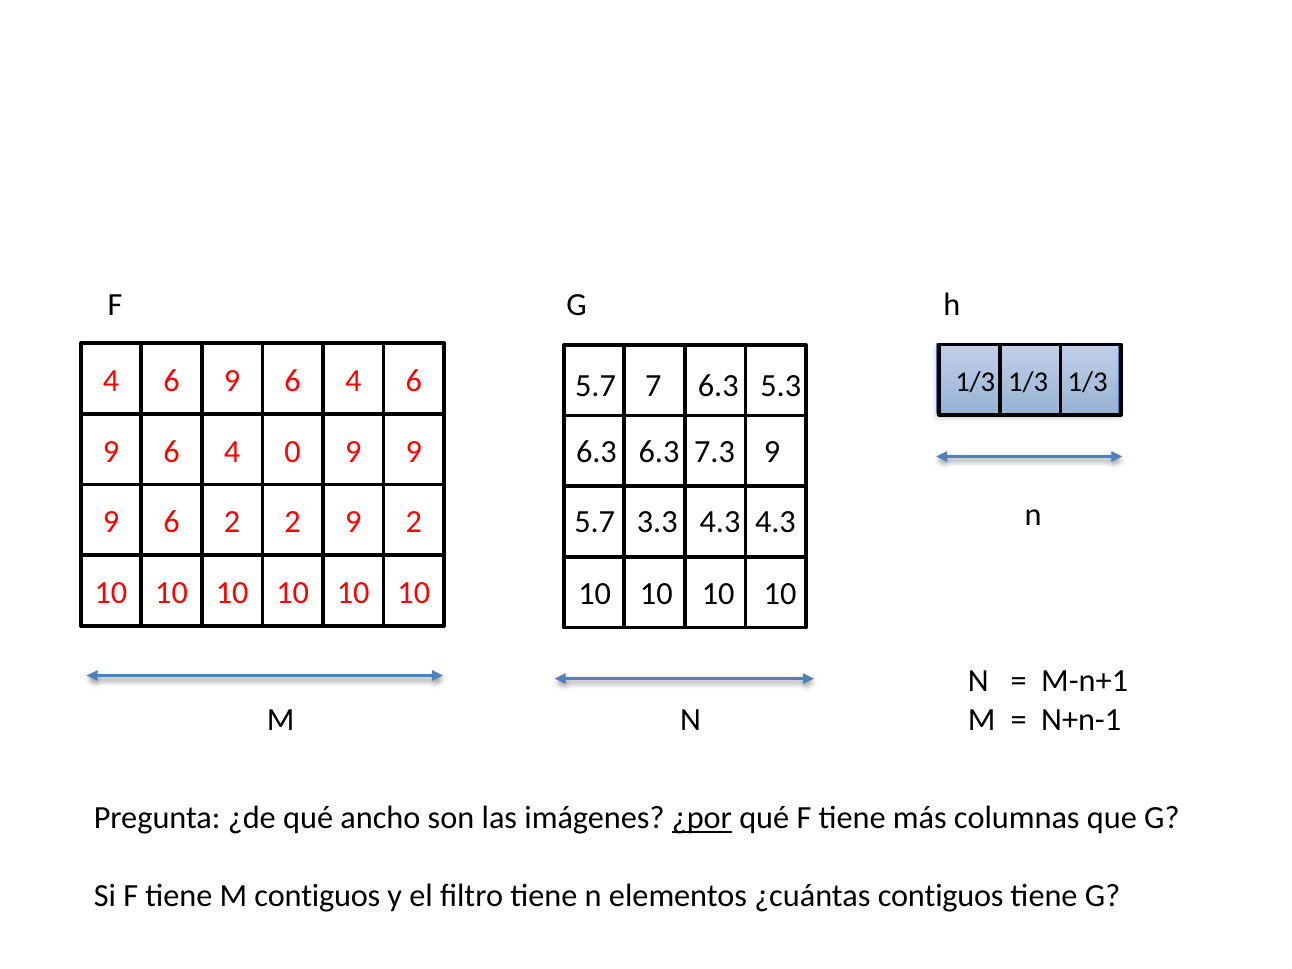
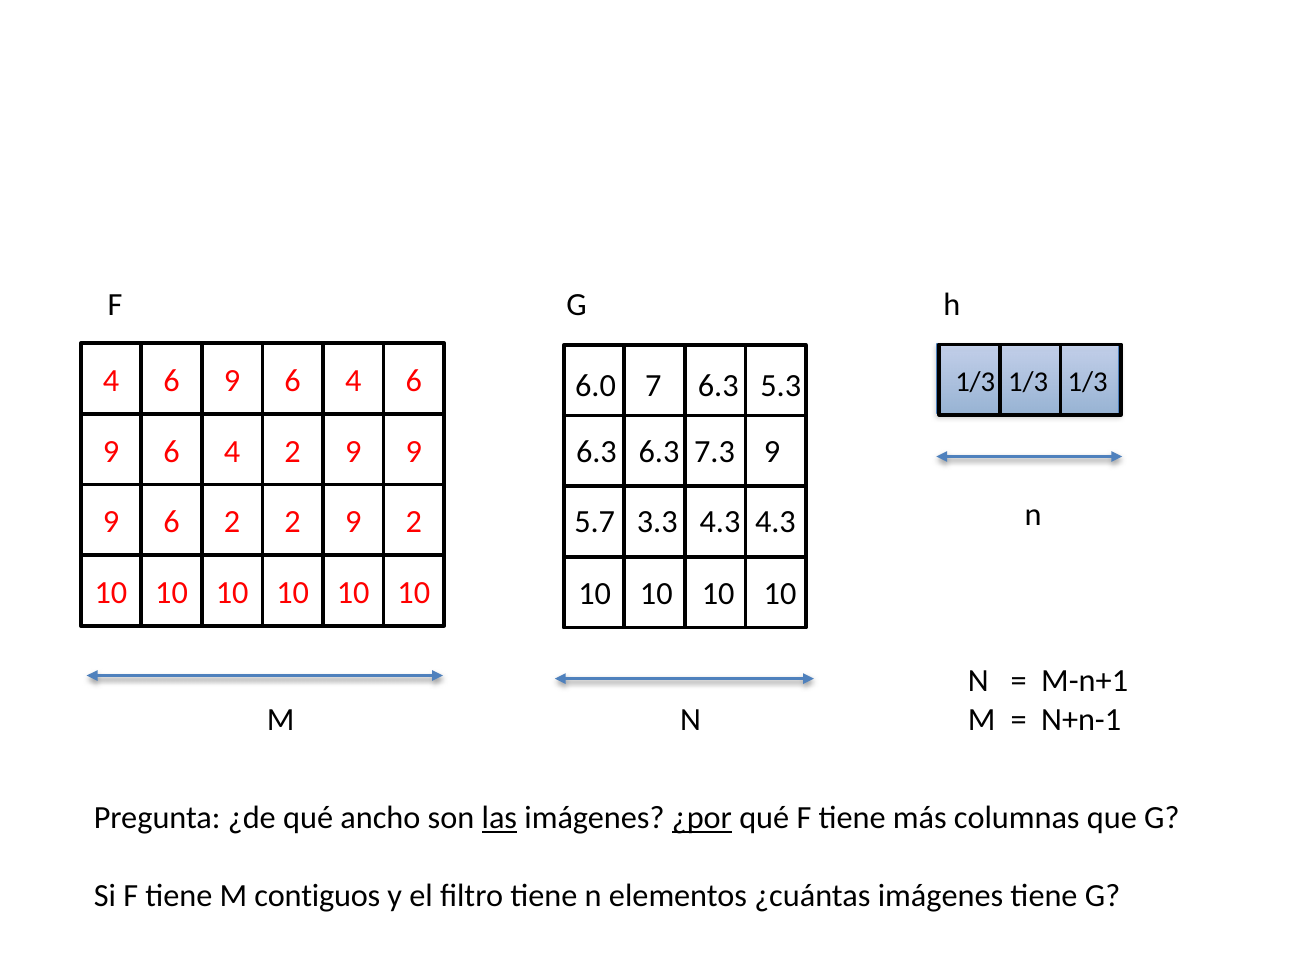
5.7 at (596, 386): 5.7 -> 6.0
4 0: 0 -> 2
las underline: none -> present
¿cuántas contiguos: contiguos -> imágenes
